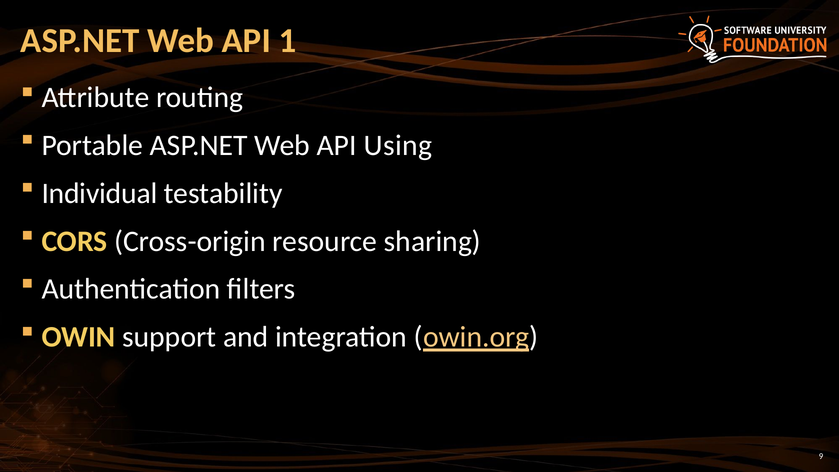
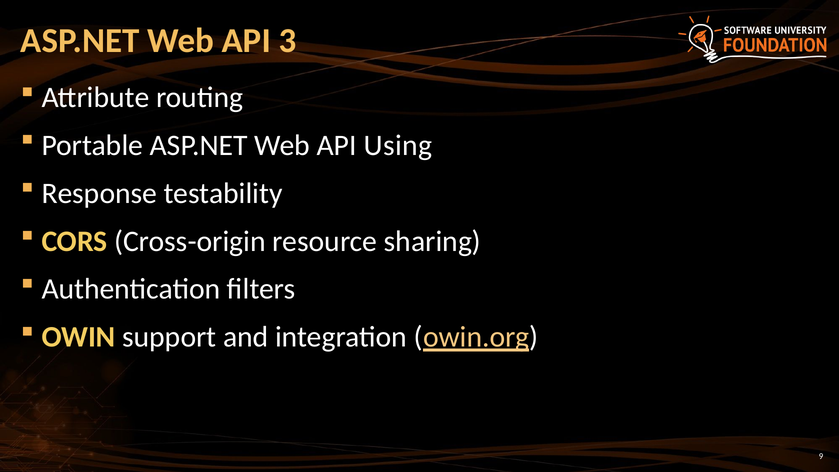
1: 1 -> 3
Individual: Individual -> Response
